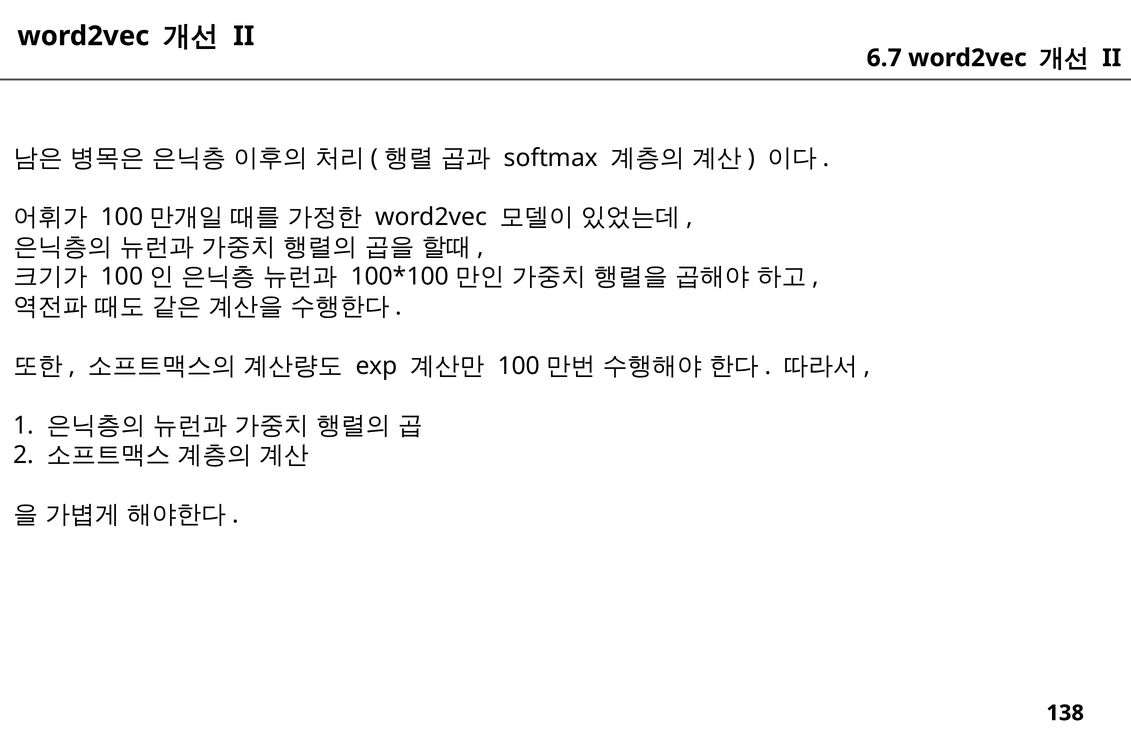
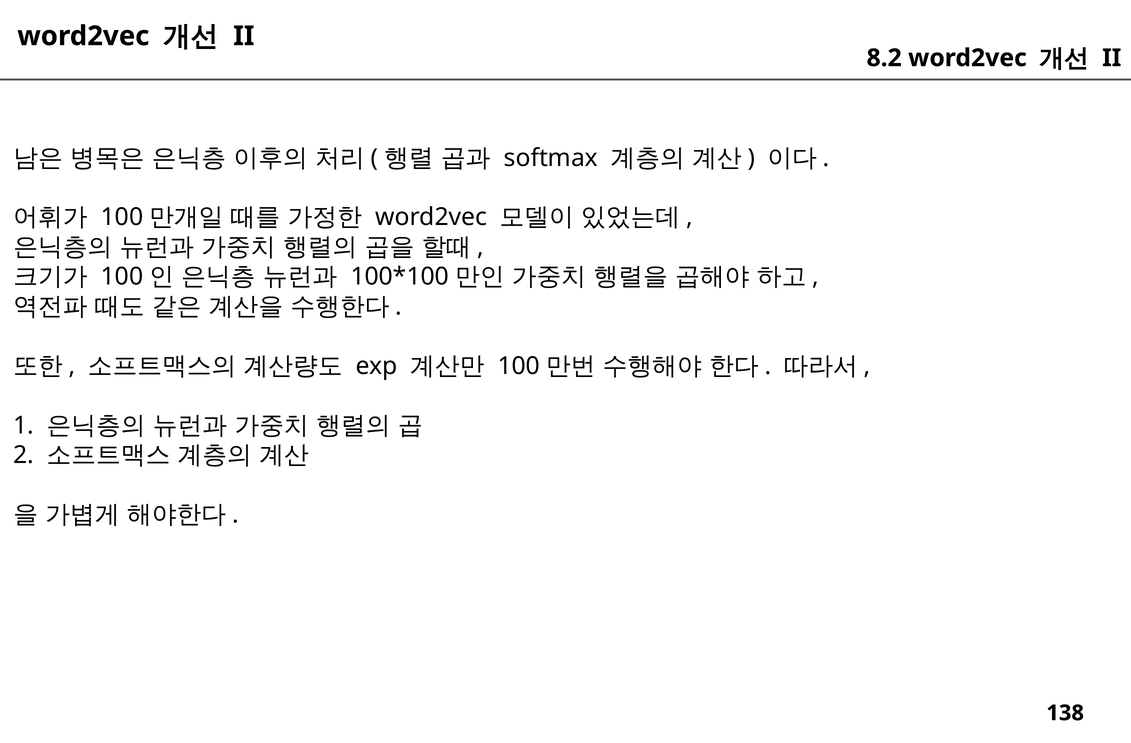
6.7: 6.7 -> 8.2
